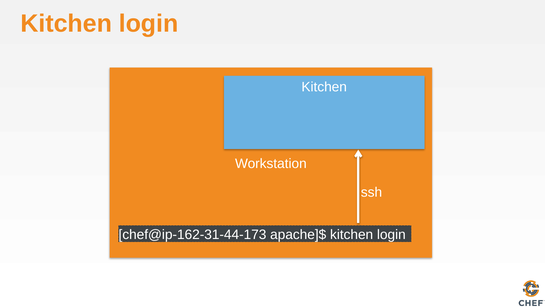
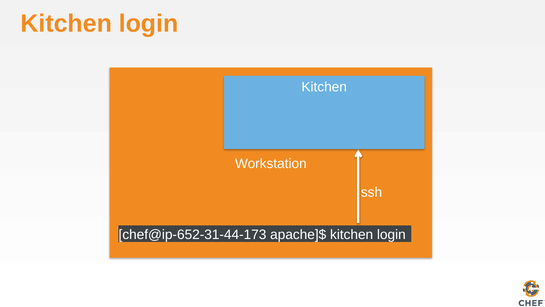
chef@ip-162-31-44-173: chef@ip-162-31-44-173 -> chef@ip-652-31-44-173
